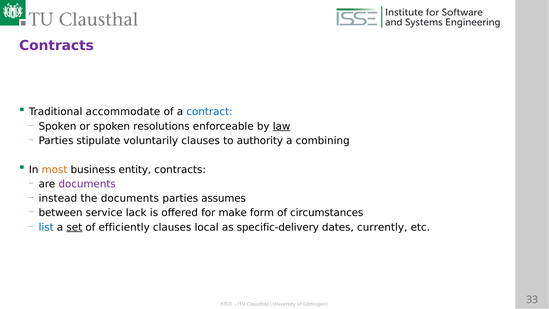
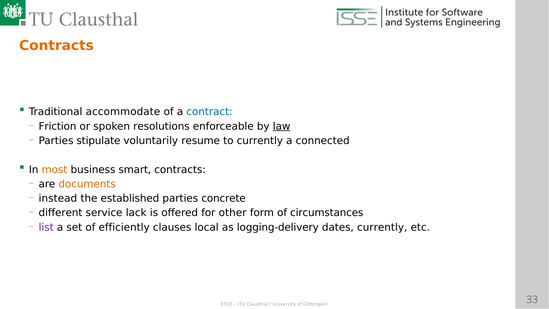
Contracts at (56, 46) colour: purple -> orange
Spoken at (57, 126): Spoken -> Friction
voluntarily clauses: clauses -> resume
to authority: authority -> currently
combining: combining -> connected
entity: entity -> smart
documents at (87, 184) colour: purple -> orange
the documents: documents -> established
assumes: assumes -> concrete
between: between -> different
make: make -> other
list colour: blue -> purple
set underline: present -> none
specific-delivery: specific-delivery -> logging-delivery
